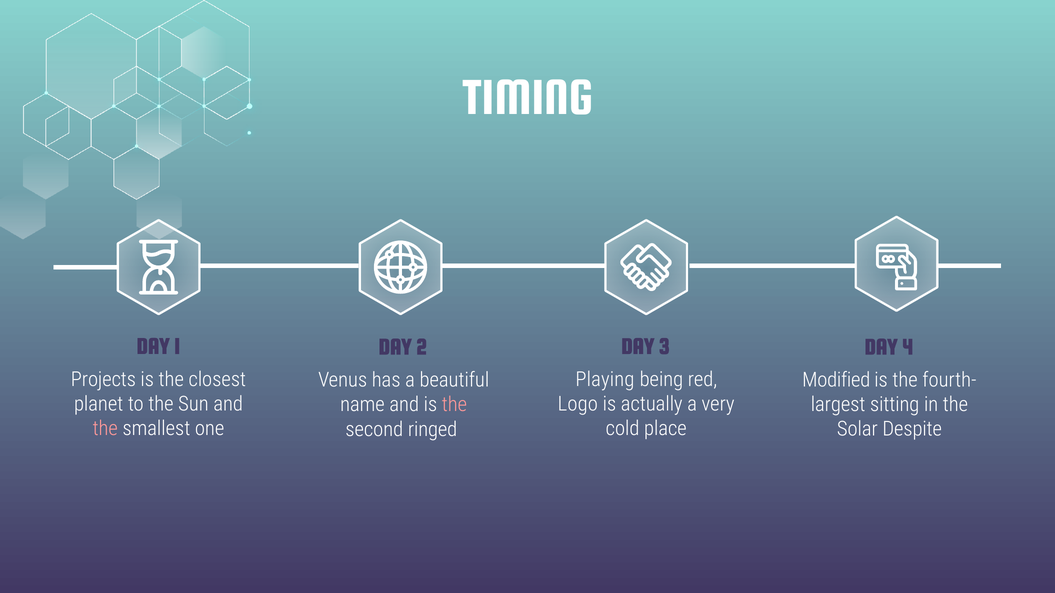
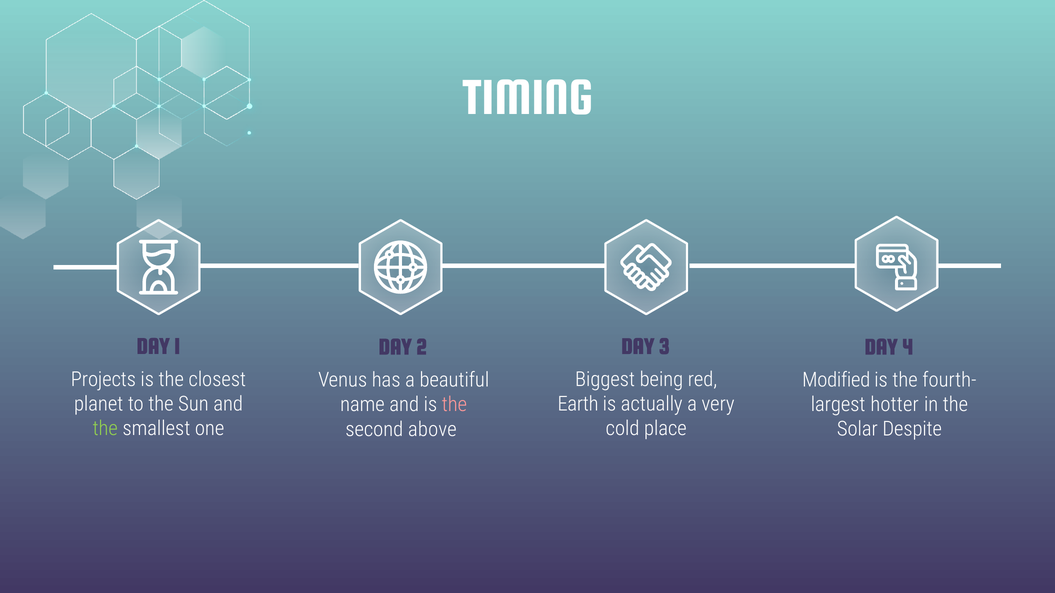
Playing: Playing -> Biggest
Logo: Logo -> Earth
sitting: sitting -> hotter
the at (105, 429) colour: pink -> light green
ringed: ringed -> above
